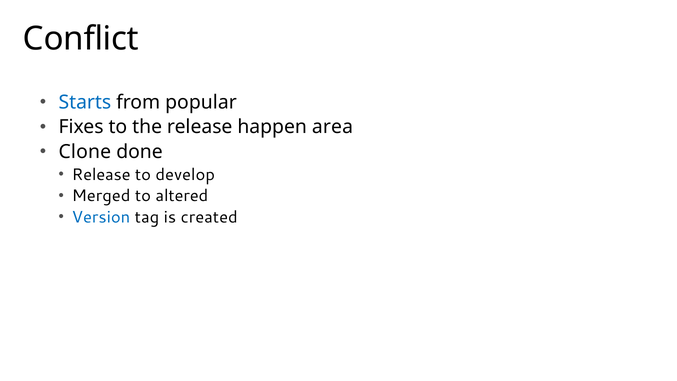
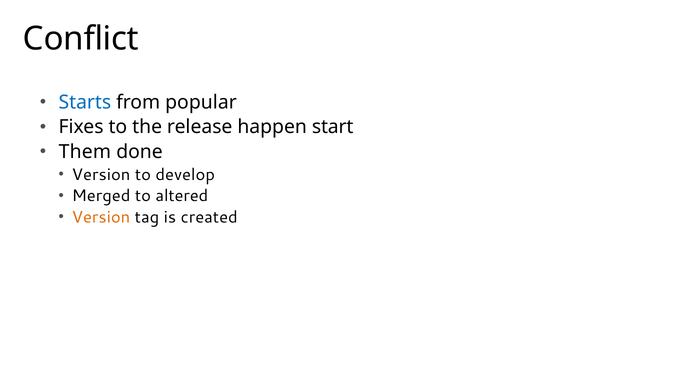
area: area -> start
Clone: Clone -> Them
Release at (101, 175): Release -> Version
Version at (101, 217) colour: blue -> orange
